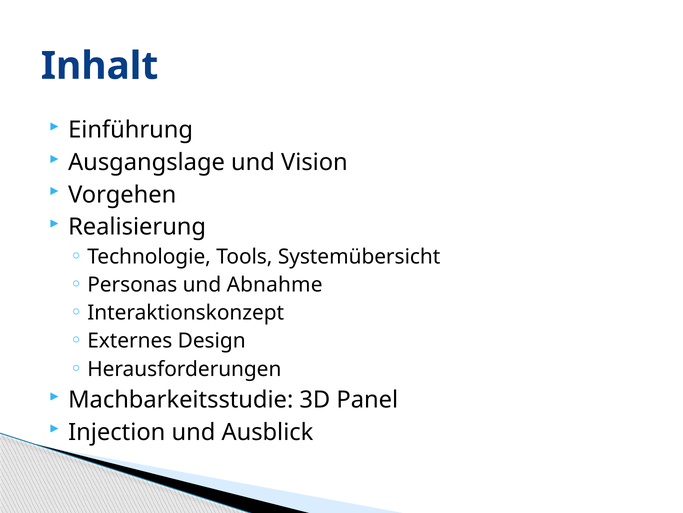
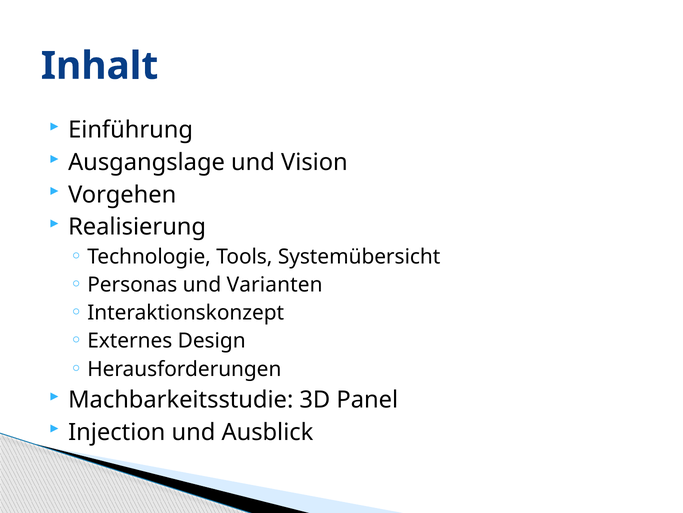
Abnahme: Abnahme -> Varianten
